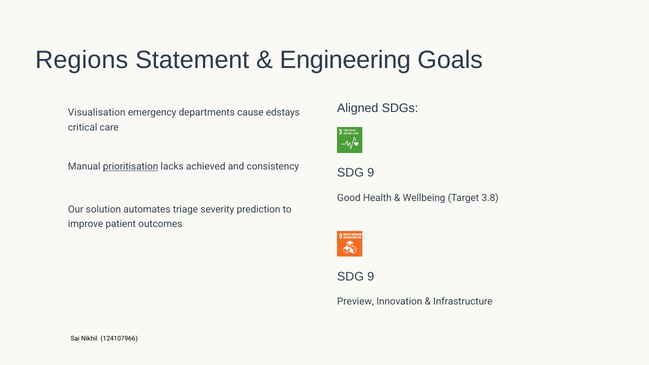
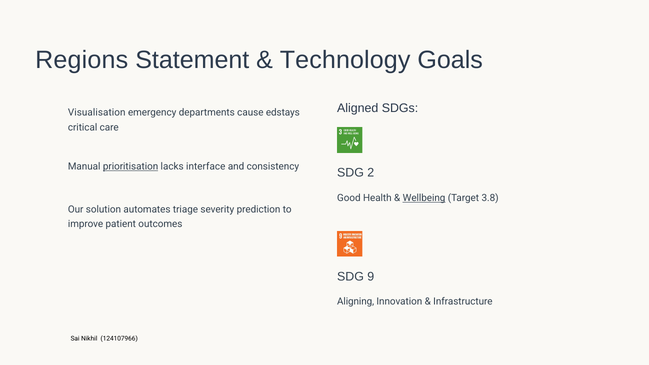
Engineering: Engineering -> Technology
achieved: achieved -> interface
9 at (371, 173): 9 -> 2
Wellbeing underline: none -> present
Preview: Preview -> Aligning
